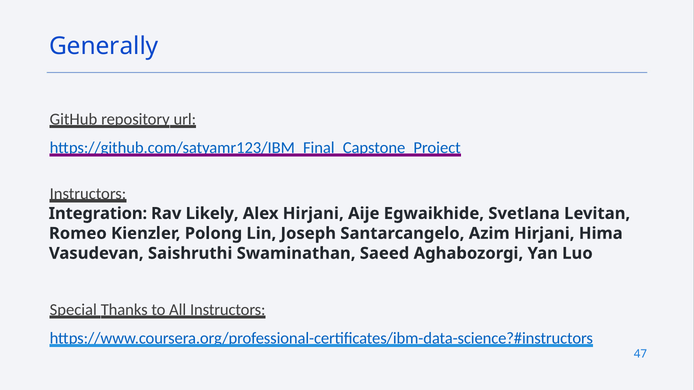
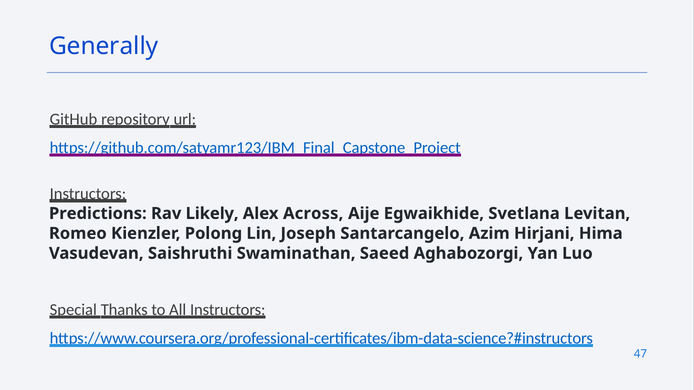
Integration: Integration -> Predictions
Alex Hirjani: Hirjani -> Across
